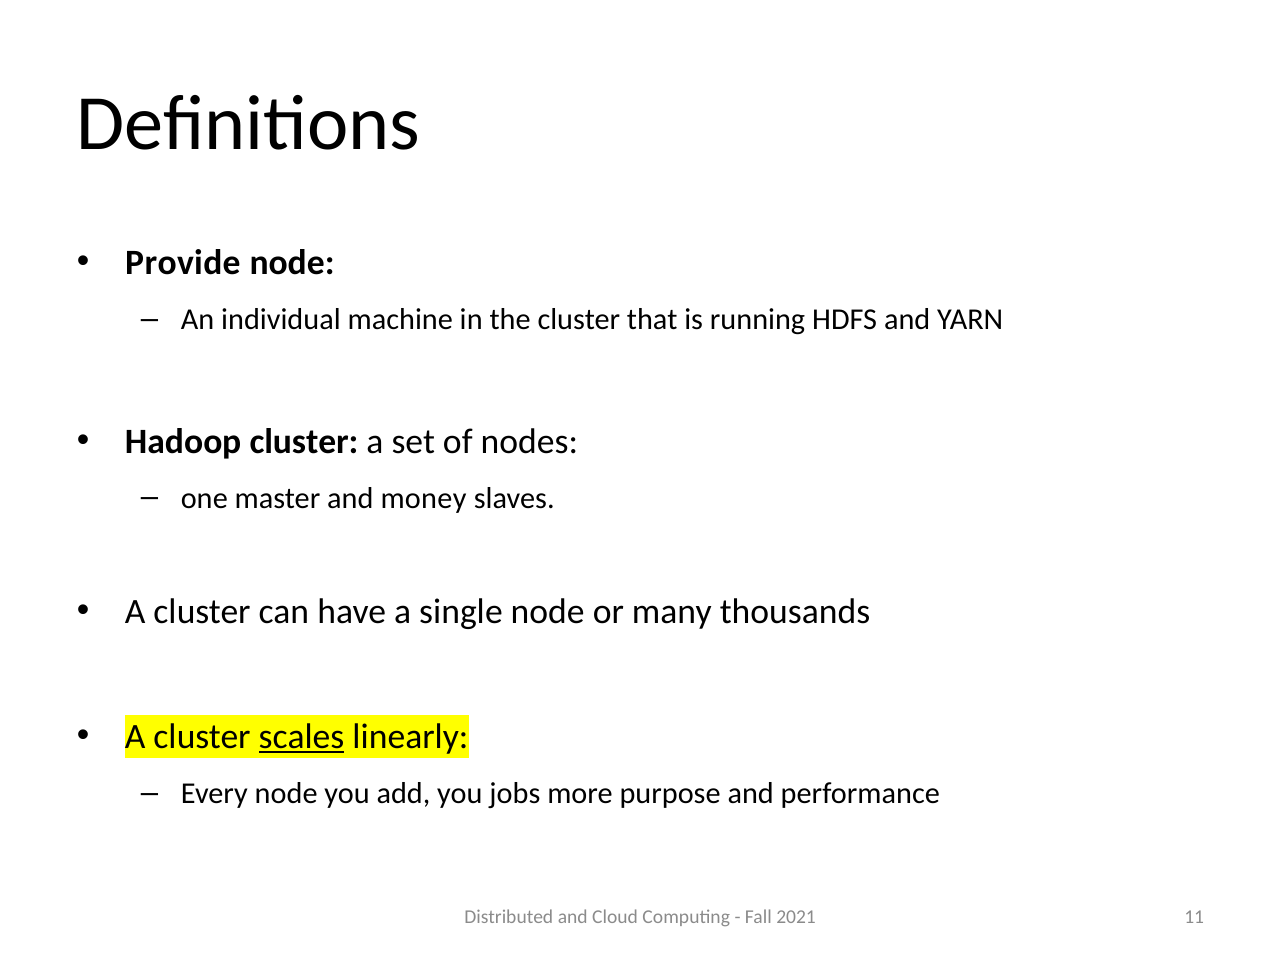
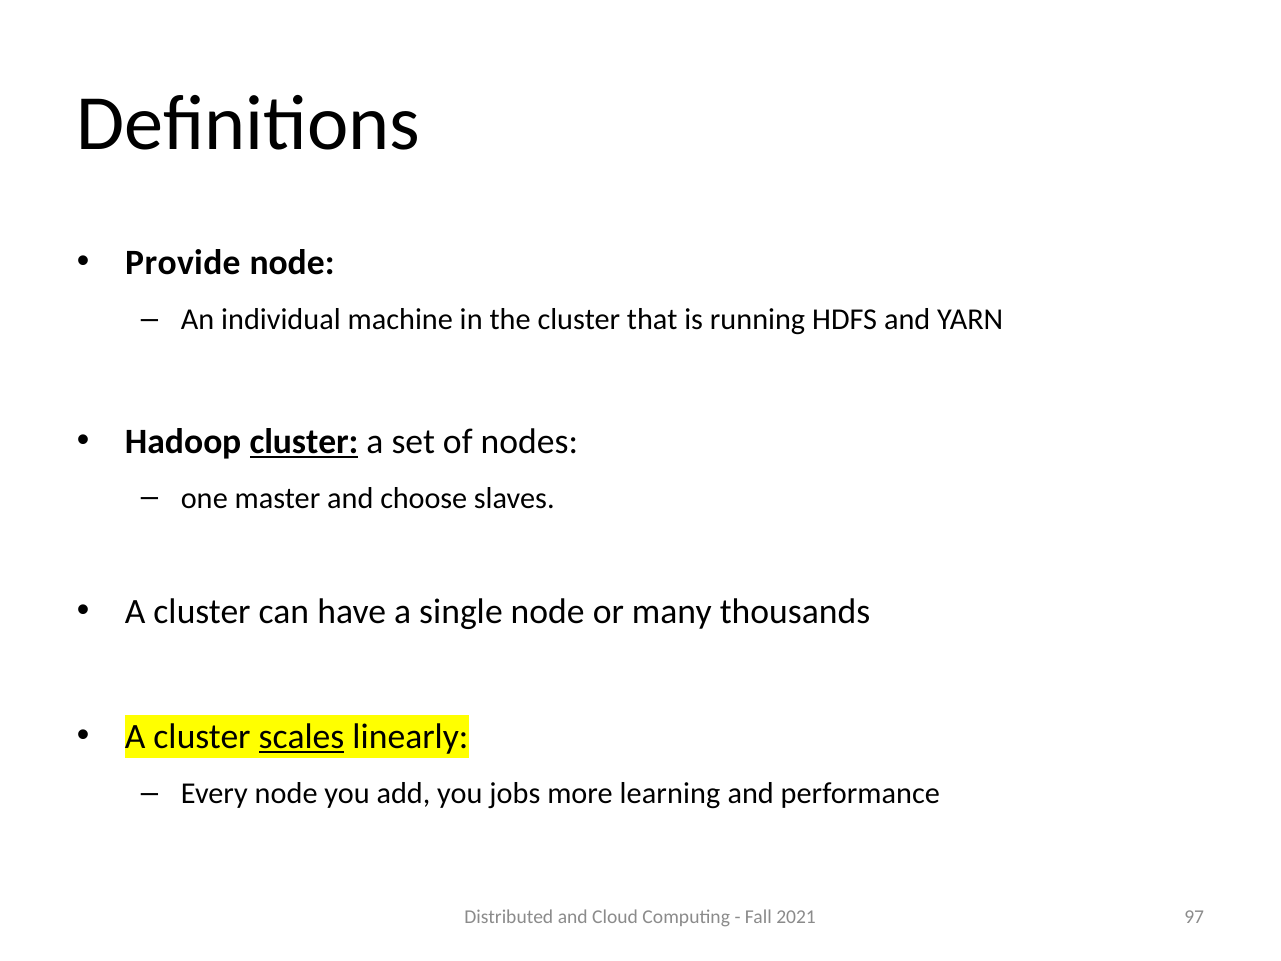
cluster at (304, 442) underline: none -> present
money: money -> choose
purpose: purpose -> learning
11: 11 -> 97
